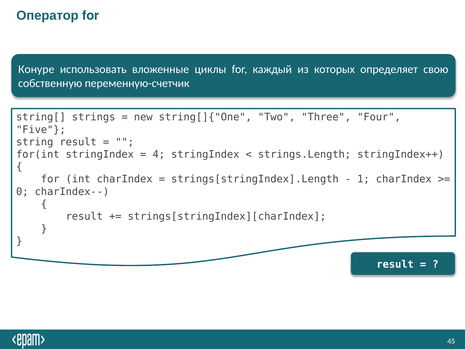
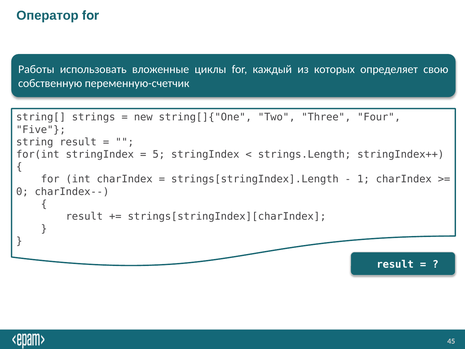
Конуре: Конуре -> Работы
4: 4 -> 5
